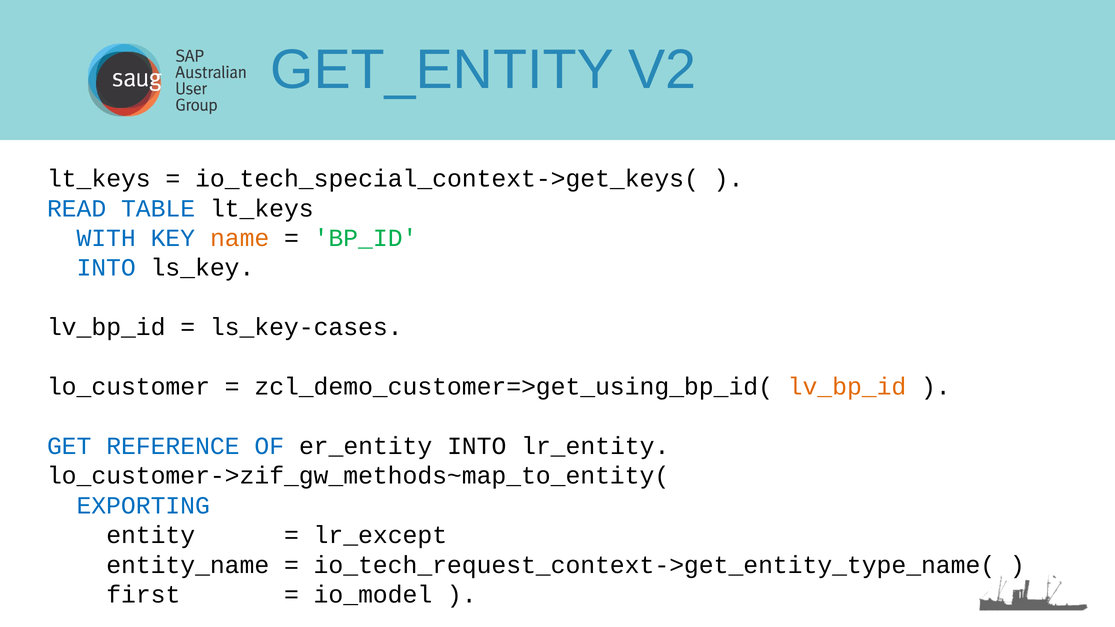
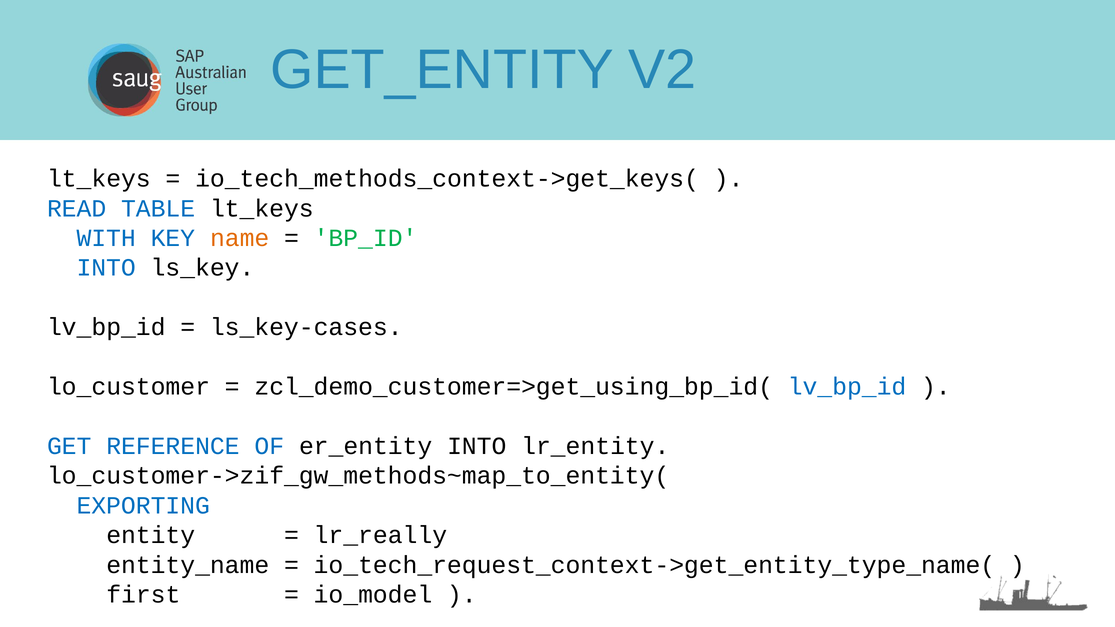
io_tech_special_context->get_keys(: io_tech_special_context->get_keys( -> io_tech_methods_context->get_keys(
lv_bp_id at (847, 387) colour: orange -> blue
lr_except: lr_except -> lr_really
